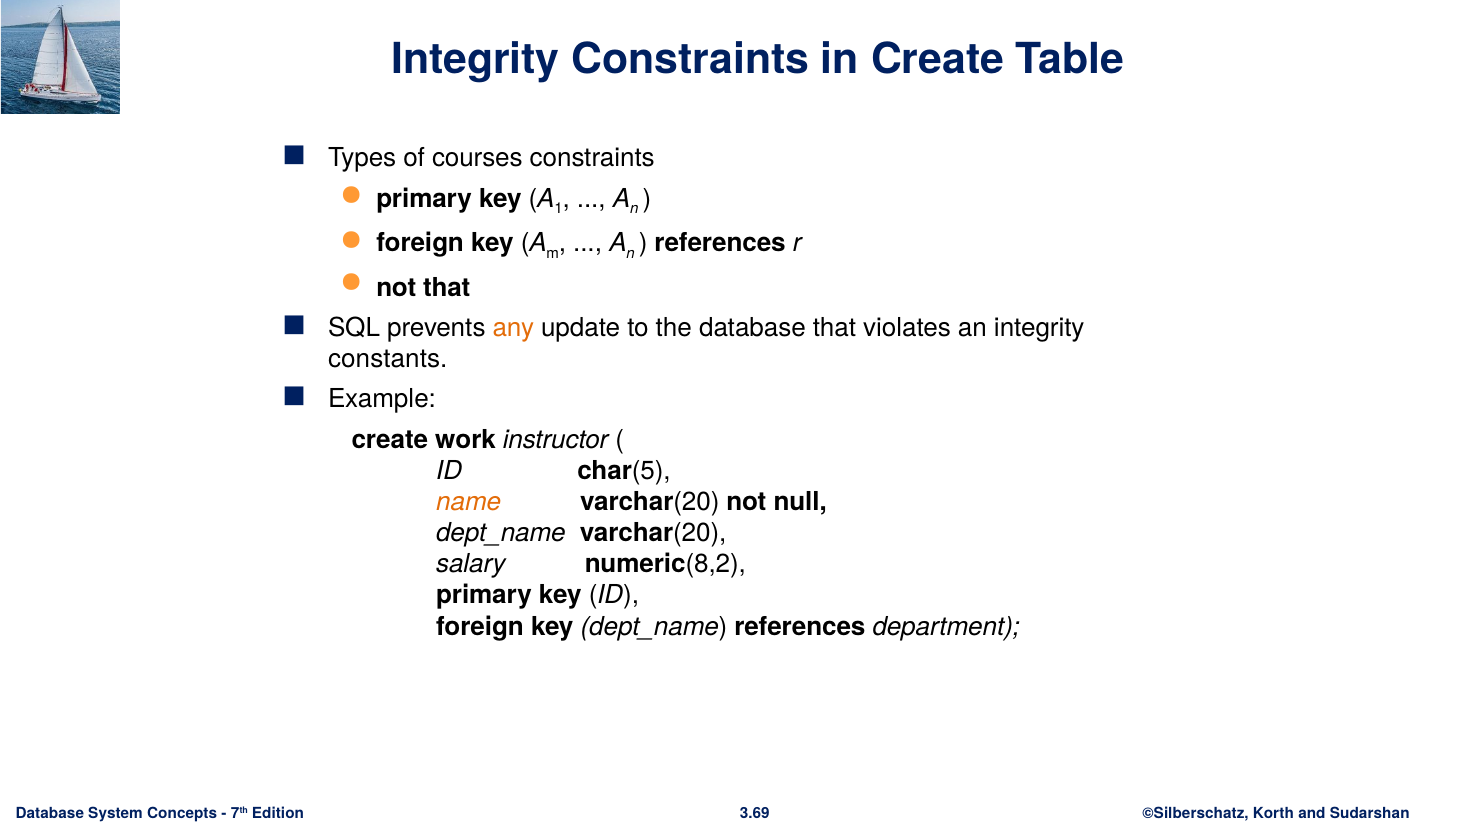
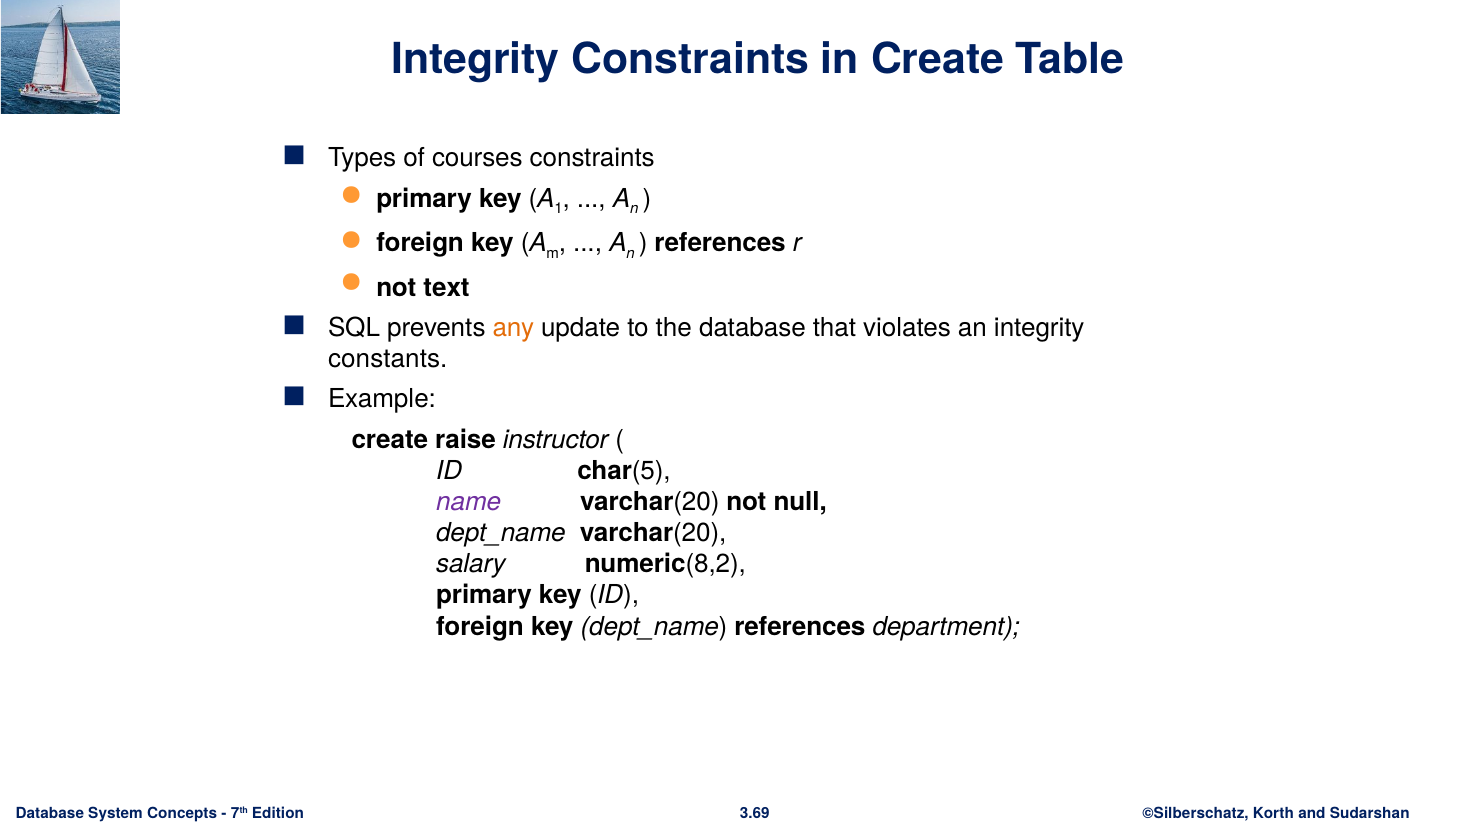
not that: that -> text
work: work -> raise
name colour: orange -> purple
